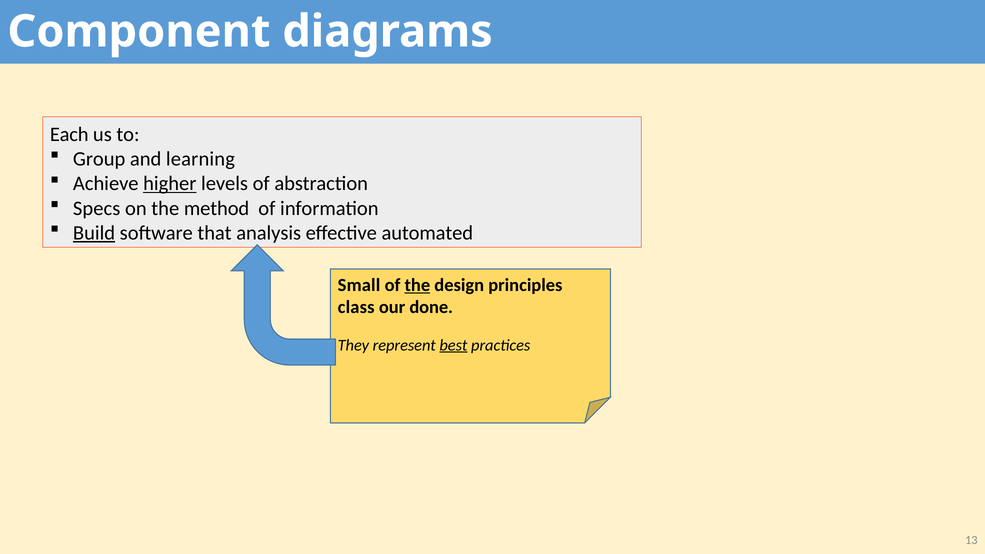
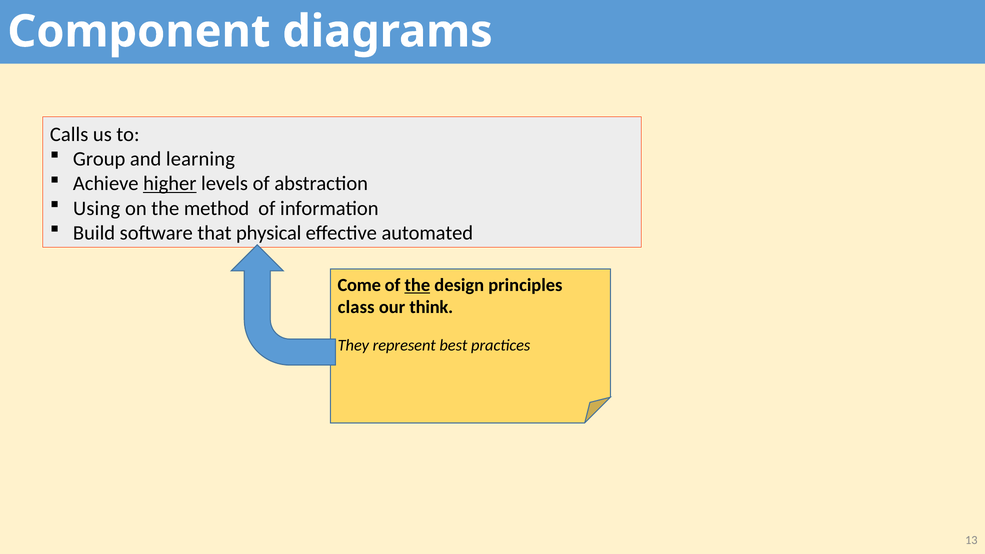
Each: Each -> Calls
Specs: Specs -> Using
Build underline: present -> none
analysis: analysis -> physical
Small: Small -> Come
done: done -> think
best underline: present -> none
